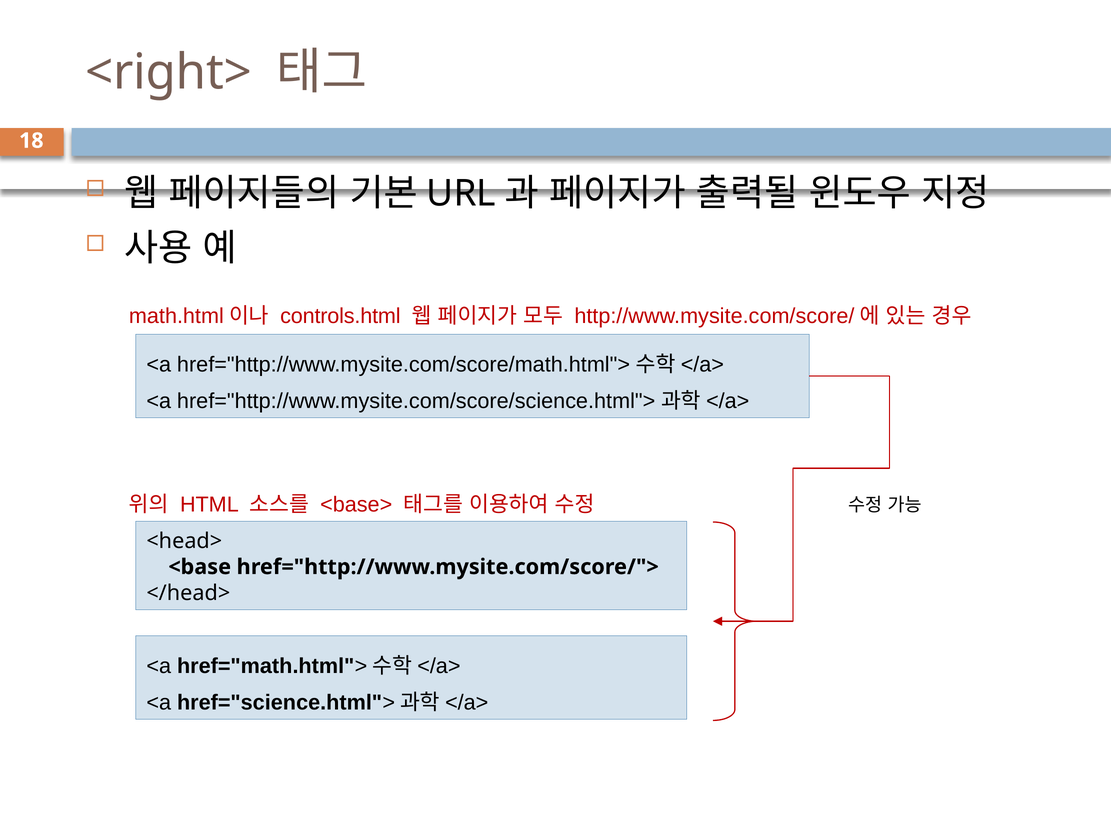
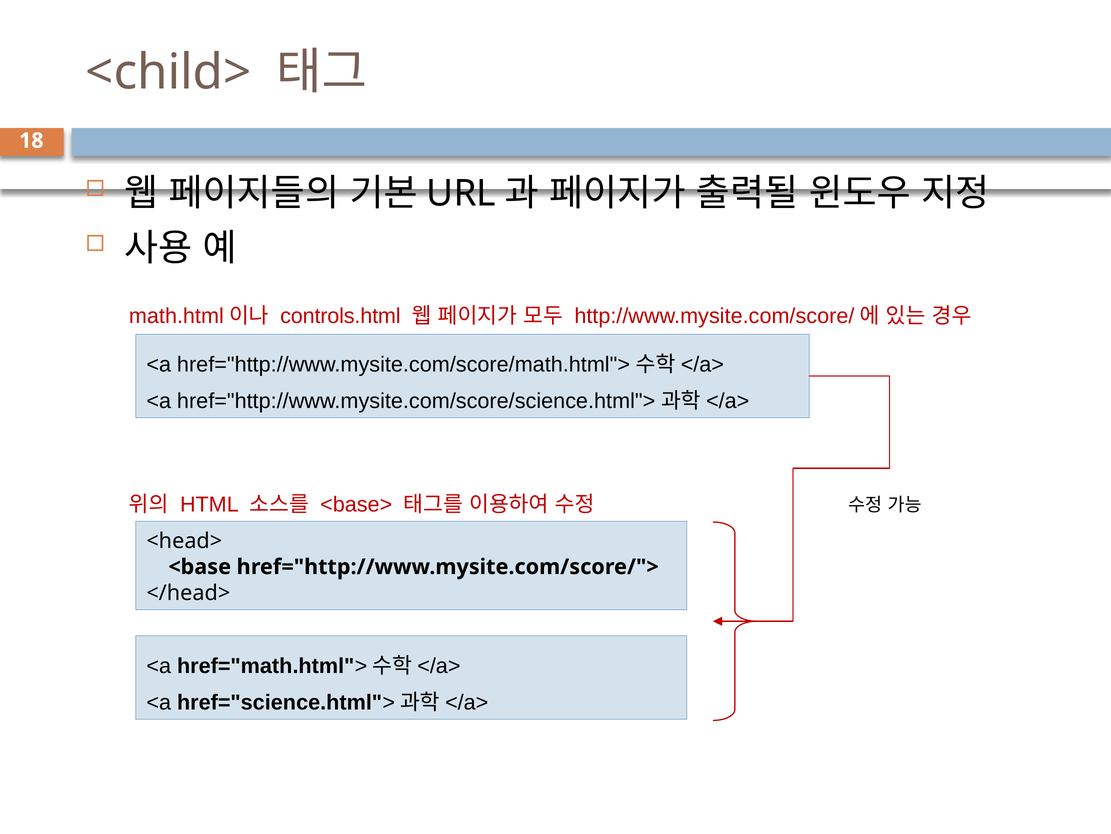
<right>: <right> -> <child>
